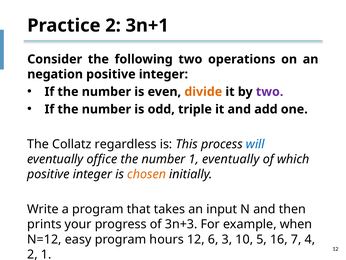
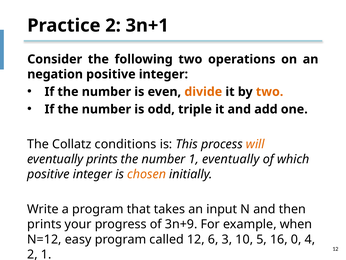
two at (270, 92) colour: purple -> orange
regardless: regardless -> conditions
will colour: blue -> orange
eventually office: office -> prints
3n+3: 3n+3 -> 3n+9
hours: hours -> called
7: 7 -> 0
